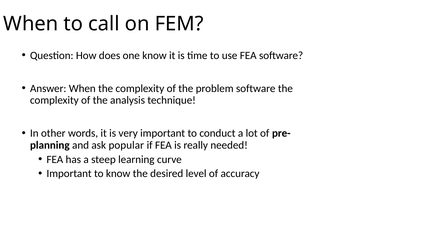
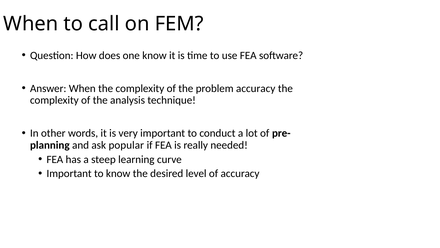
problem software: software -> accuracy
